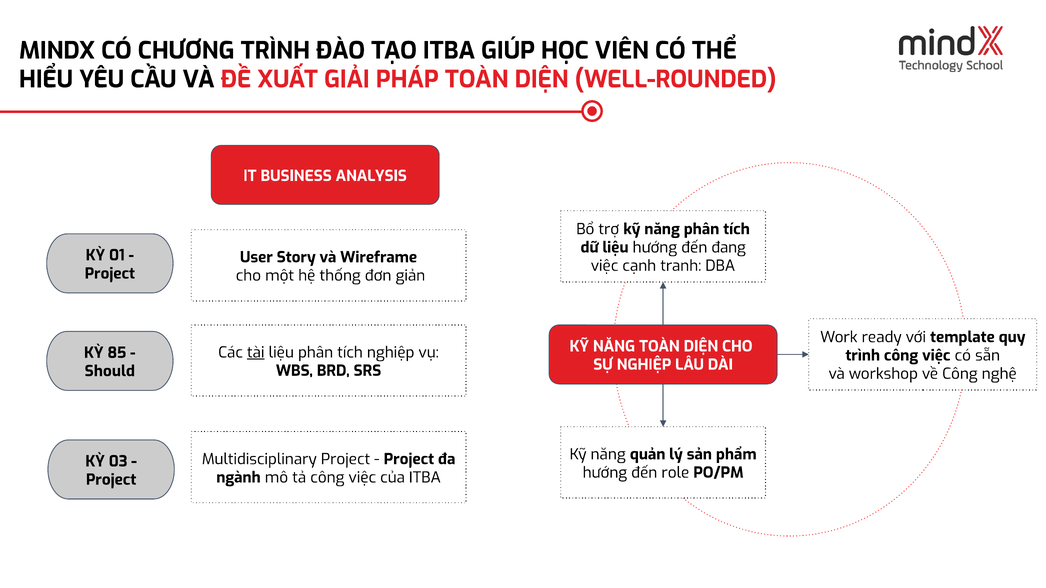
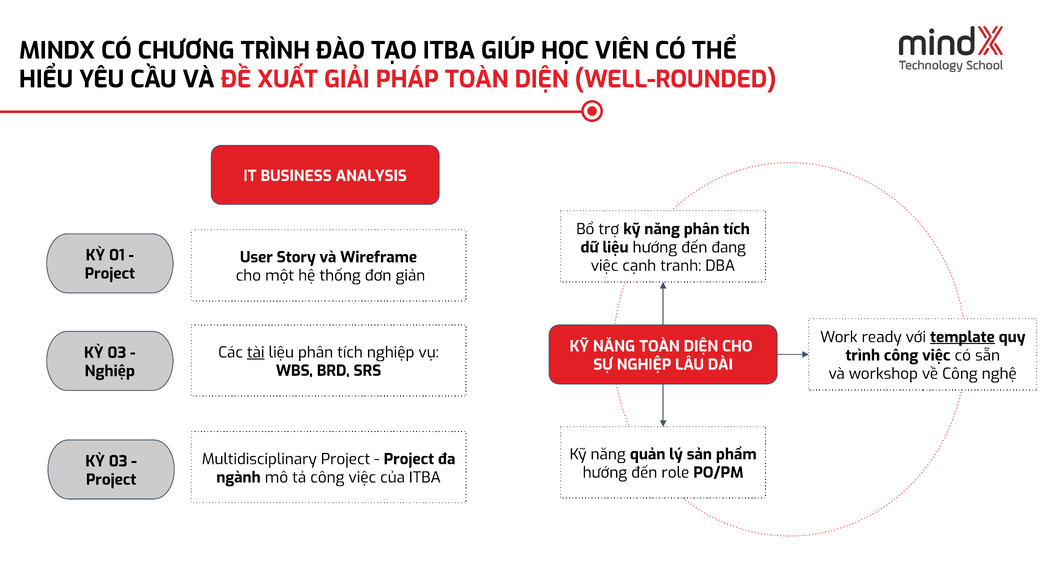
template underline: none -> present
85 at (117, 353): 85 -> 03
Should at (110, 371): Should -> Nghiệp
